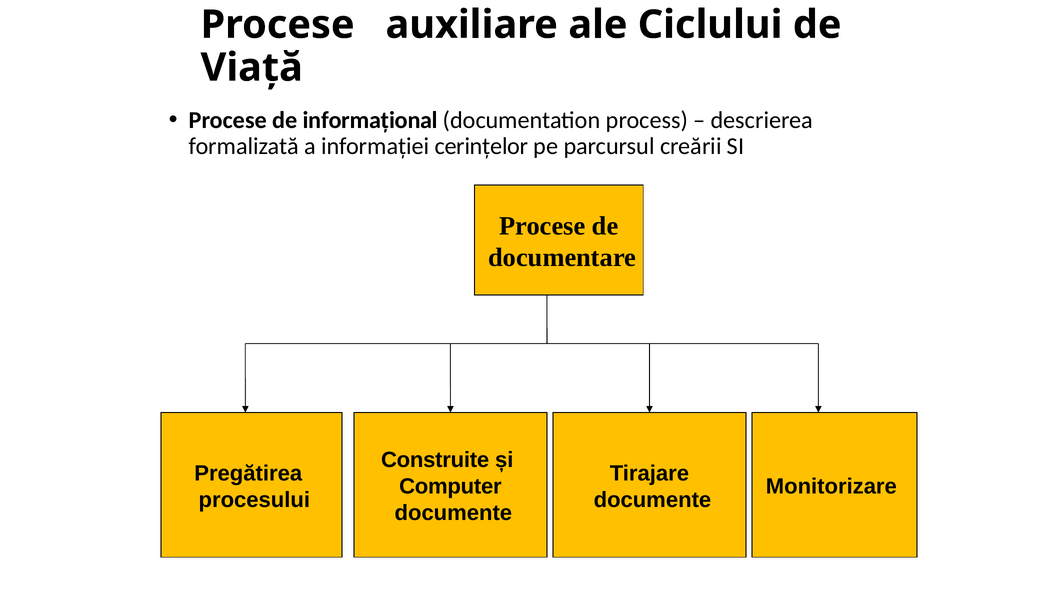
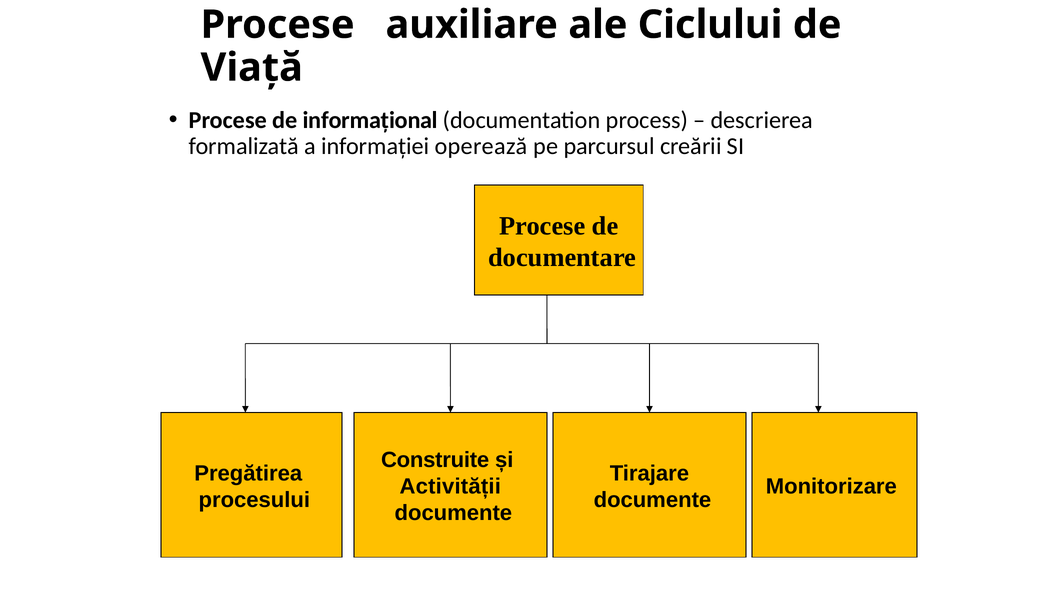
cerințelor: cerințelor -> operează
Computer: Computer -> Activității
